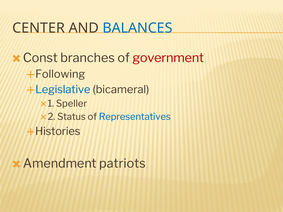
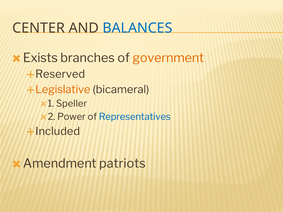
Const: Const -> Exists
government colour: red -> orange
Following: Following -> Reserved
Legislative colour: blue -> orange
Status: Status -> Power
Histories: Histories -> Included
